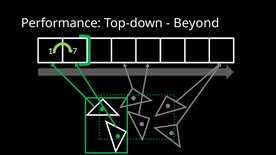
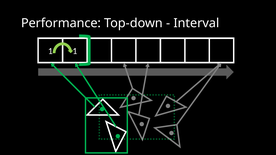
Beyond: Beyond -> Interval
1 7: 7 -> 1
